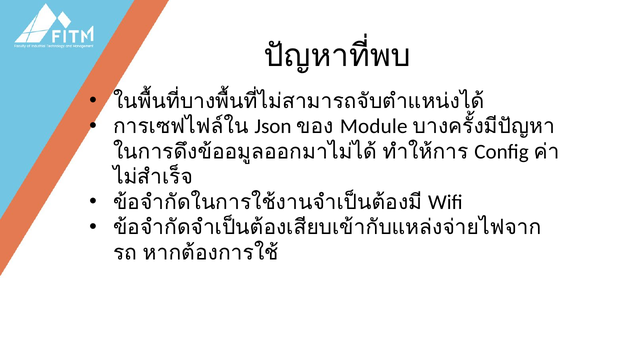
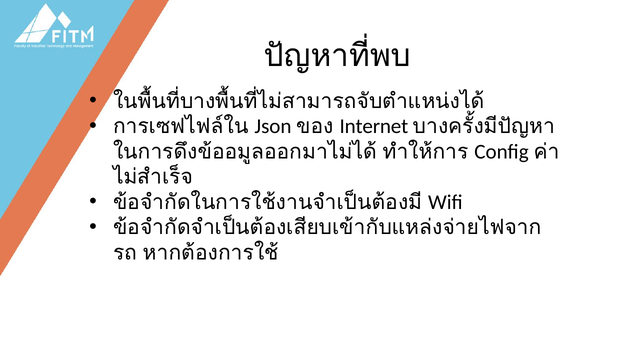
Module: Module -> Internet
